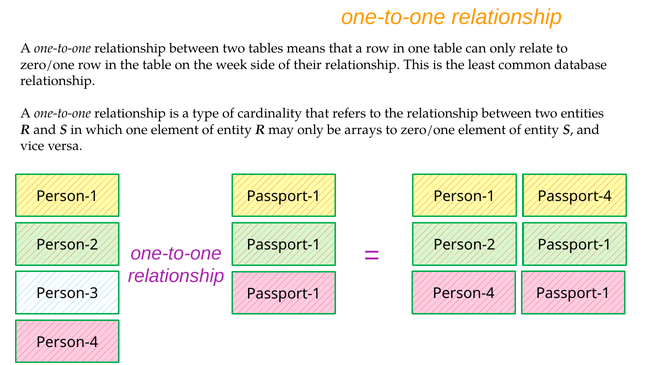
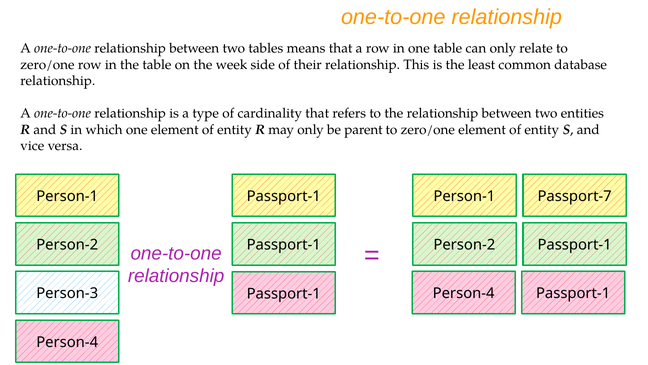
arrays: arrays -> parent
Passport-4: Passport-4 -> Passport-7
